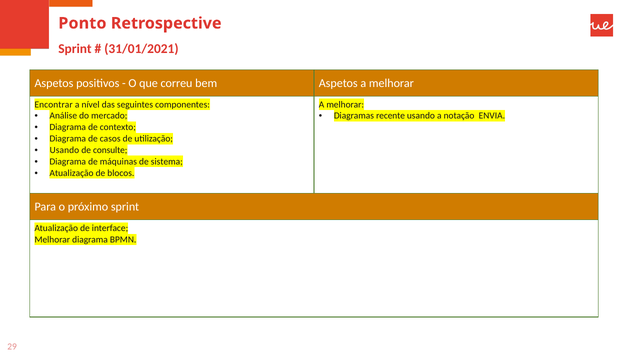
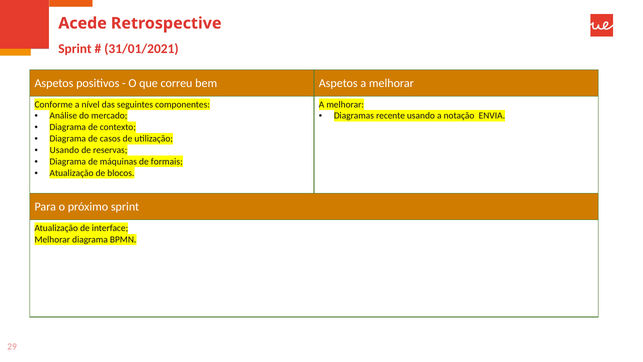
Ponto: Ponto -> Acede
Encontrar: Encontrar -> Conforme
consulte: consulte -> reservas
sistema: sistema -> formais
